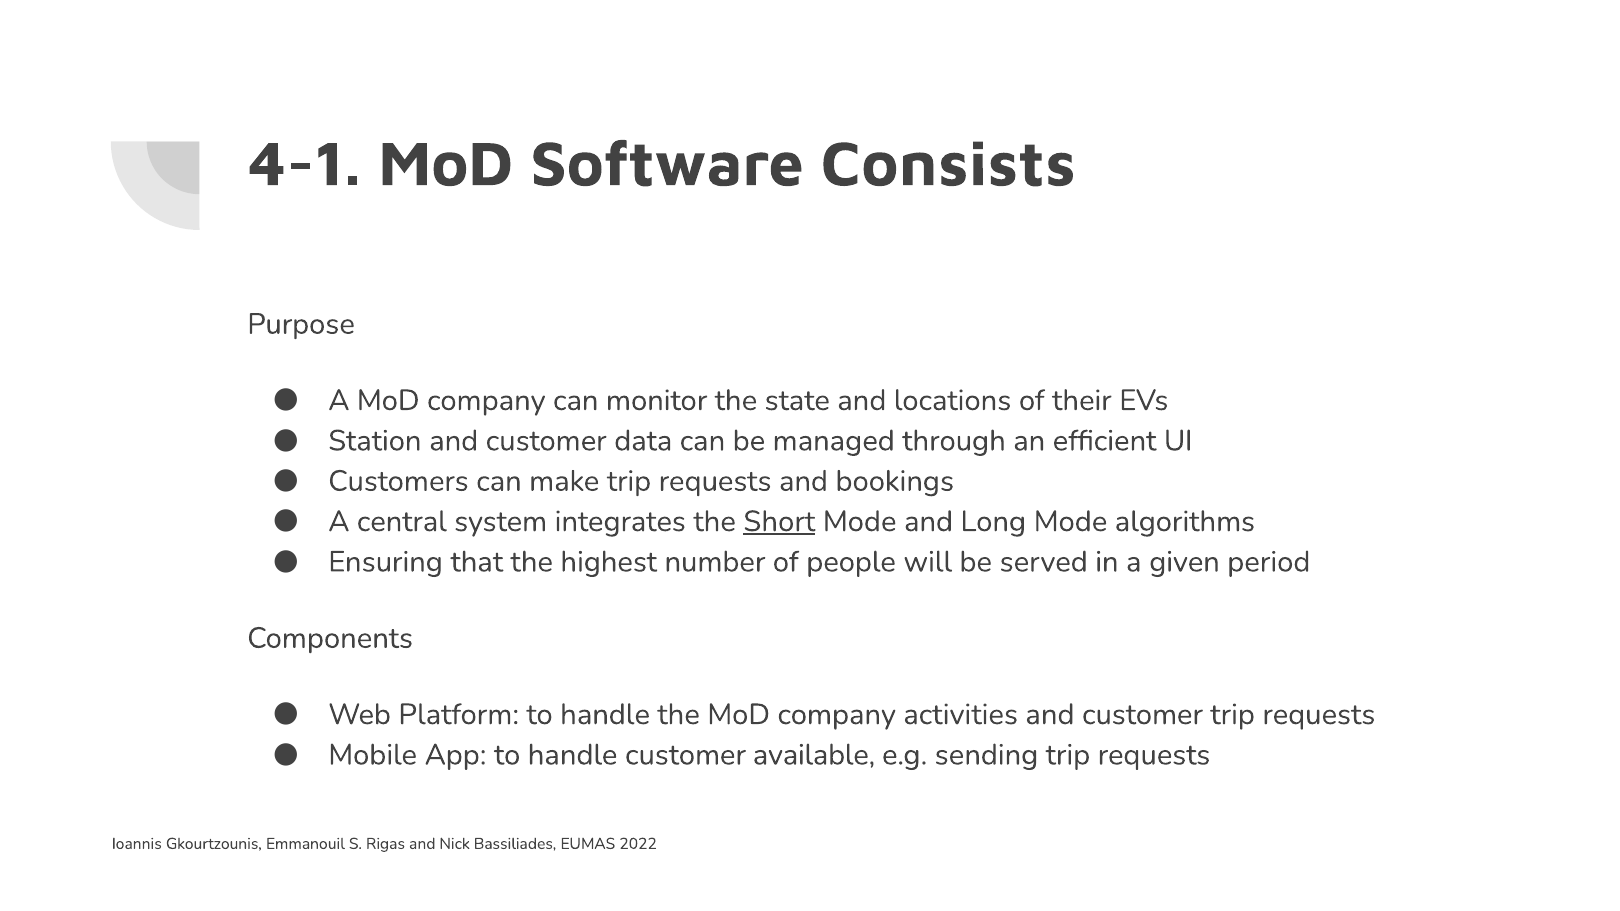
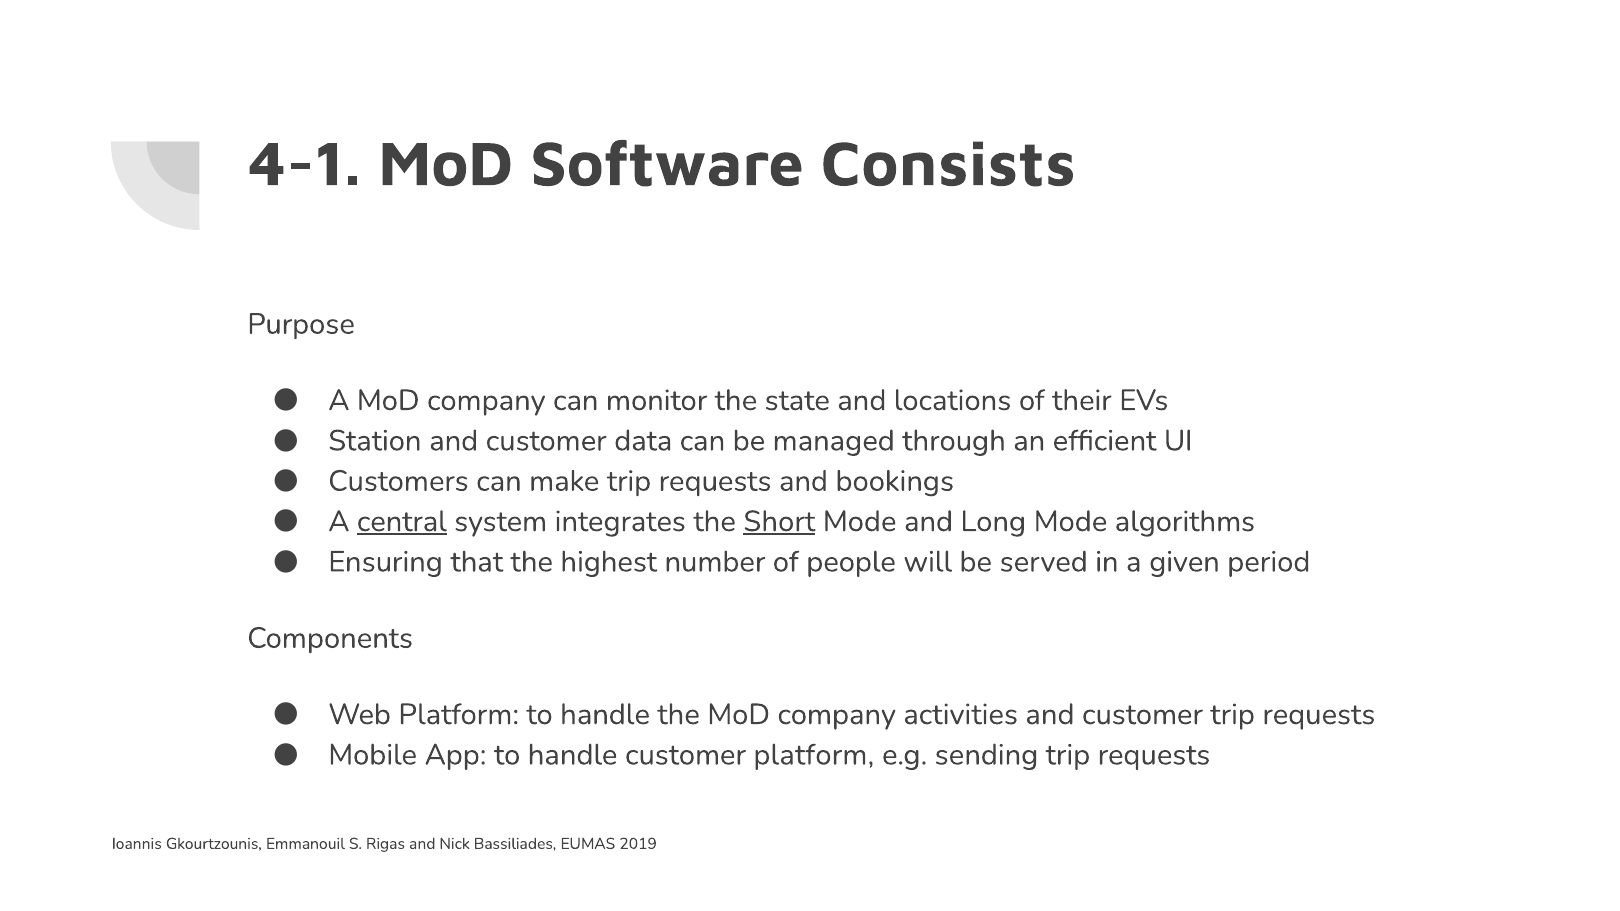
central underline: none -> present
customer available: available -> platform
2022: 2022 -> 2019
